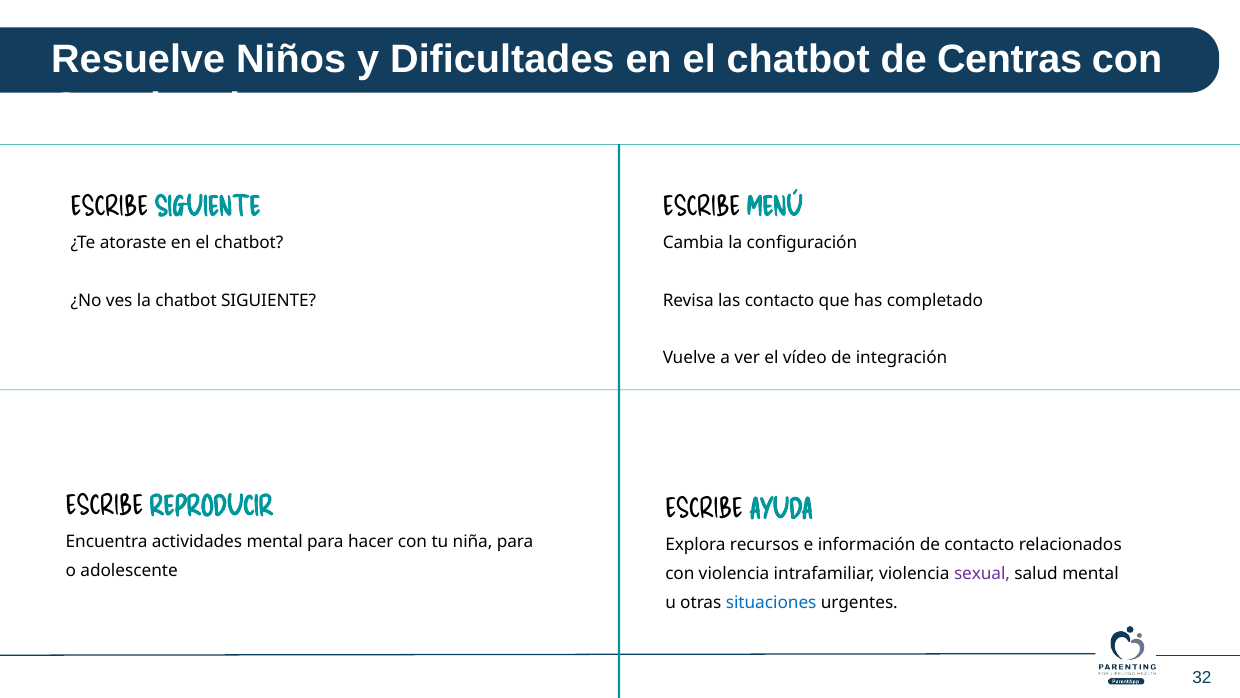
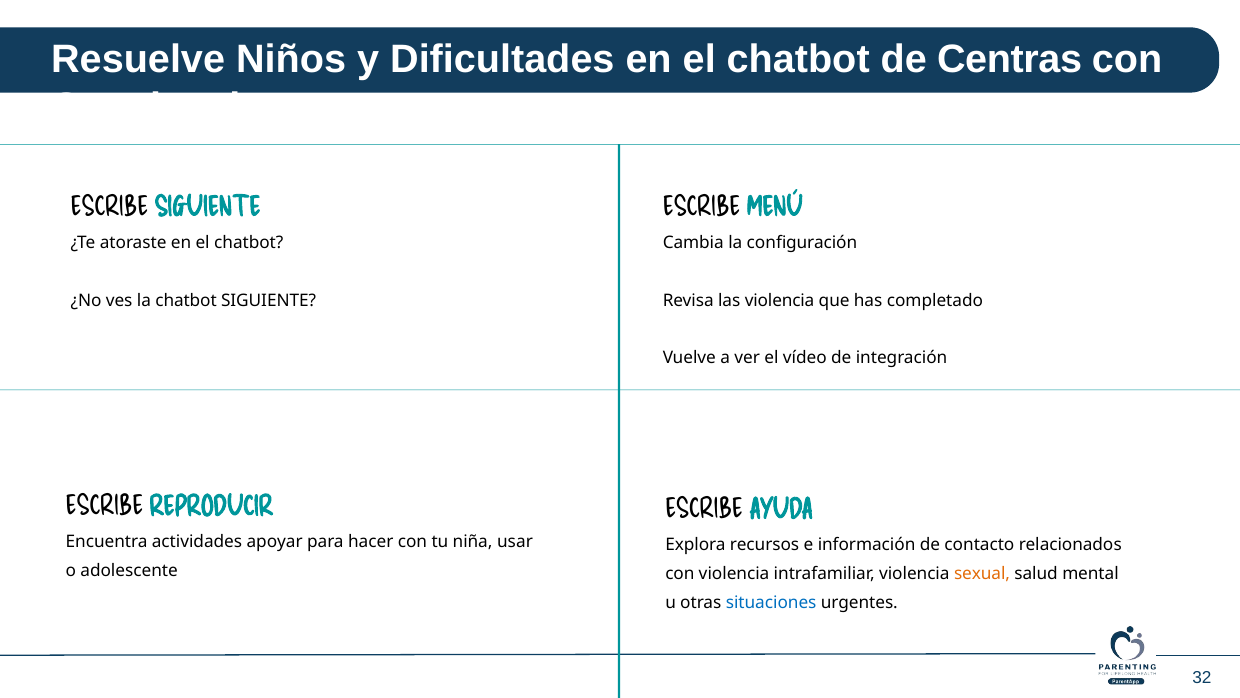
las contacto: contacto -> violencia
actividades mental: mental -> apoyar
niña para: para -> usar
sexual colour: purple -> orange
